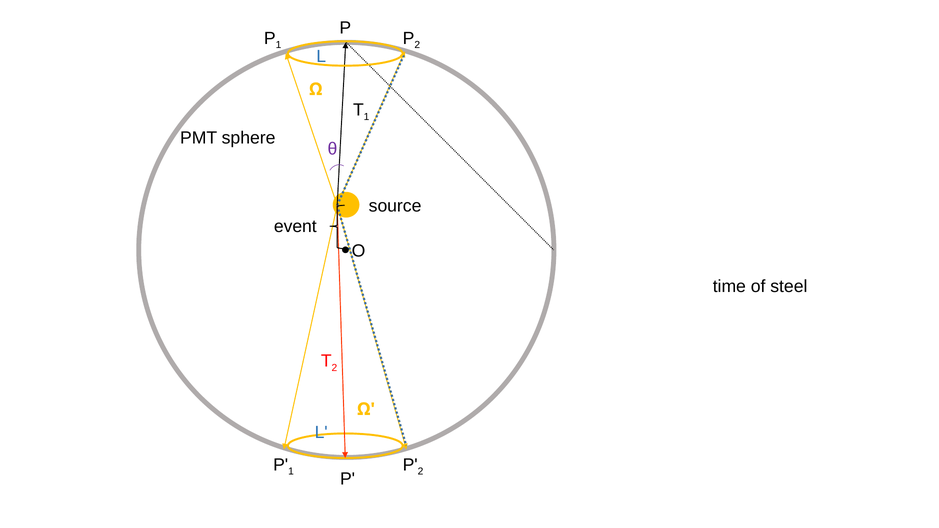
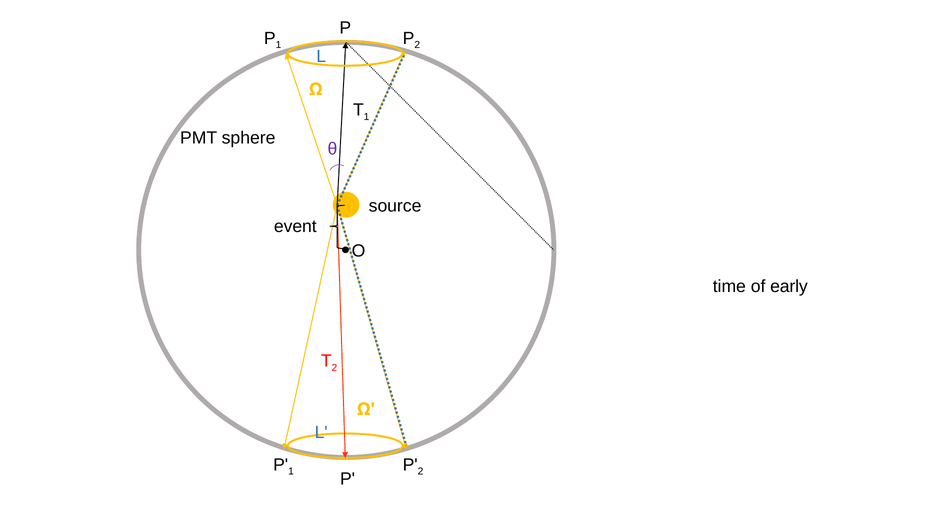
steel: steel -> early
